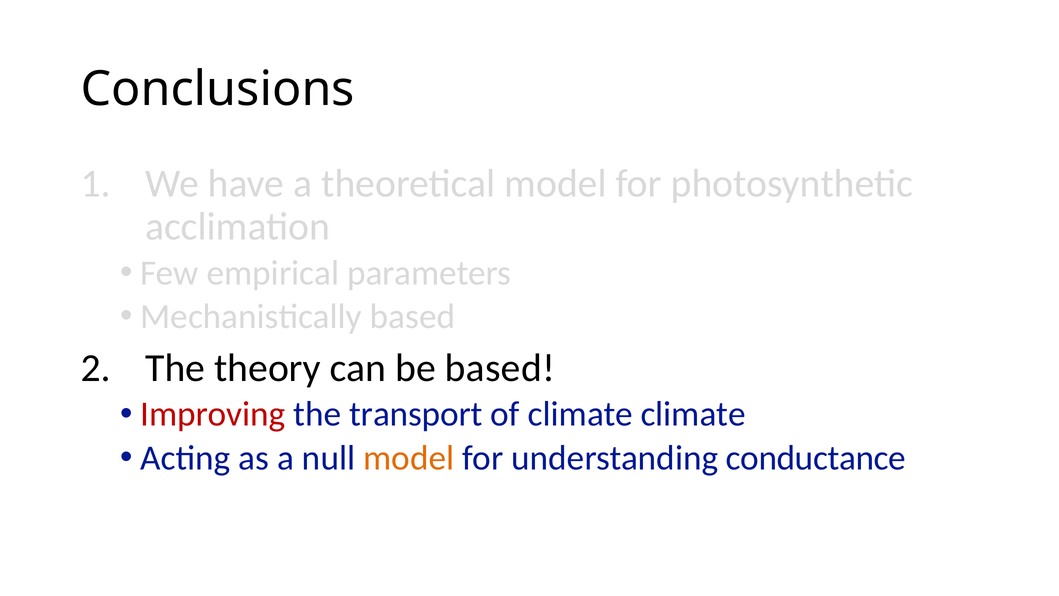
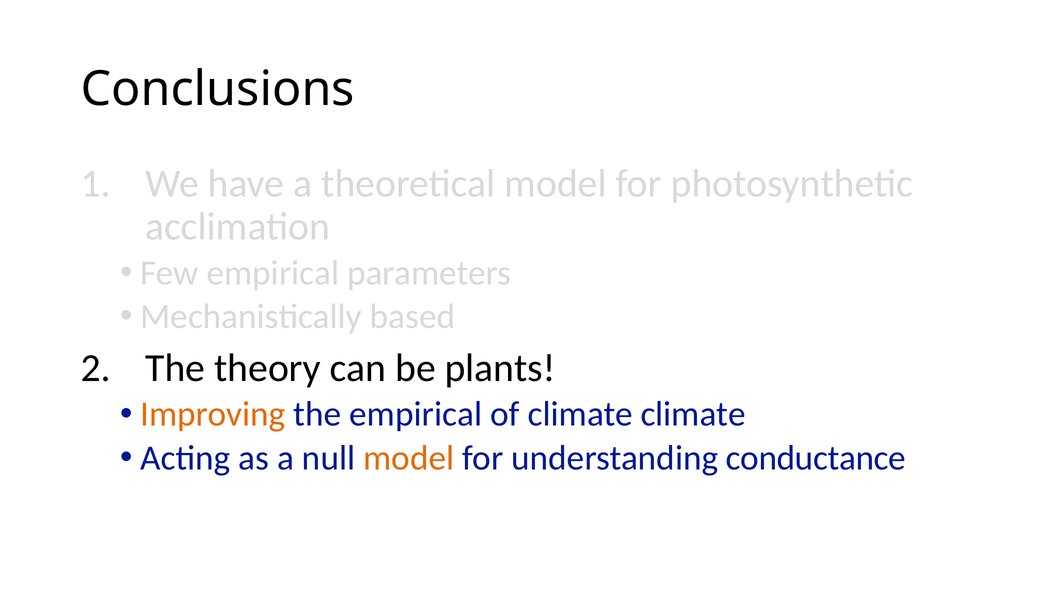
be based: based -> plants
Improving colour: red -> orange
the transport: transport -> empirical
